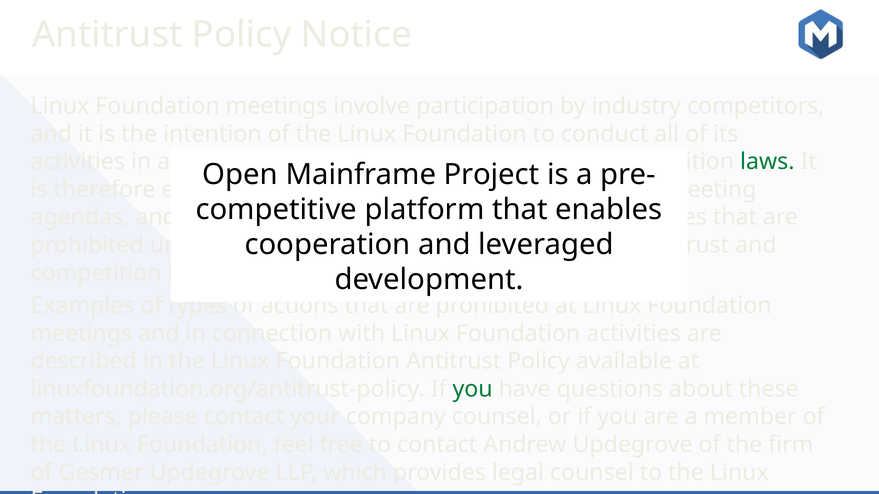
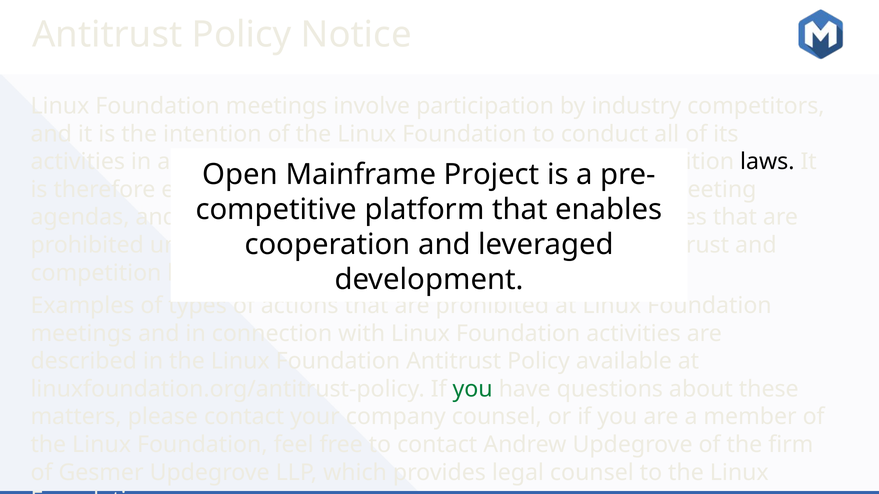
laws at (767, 162) colour: green -> black
